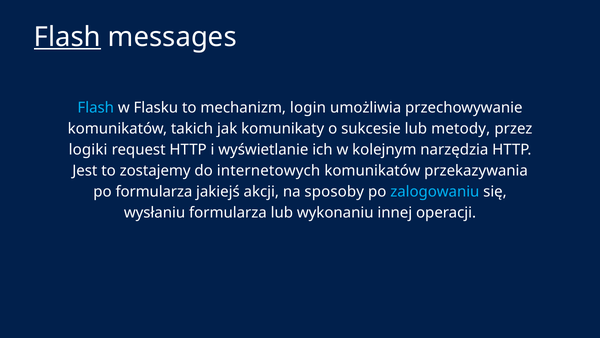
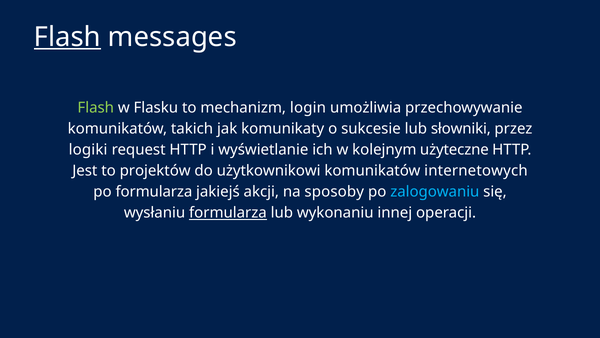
Flash at (96, 107) colour: light blue -> light green
metody: metody -> słowniki
narzędzia: narzędzia -> użyteczne
zostajemy: zostajemy -> projektów
internetowych: internetowych -> użytkownikowi
przekazywania: przekazywania -> internetowych
formularza at (228, 213) underline: none -> present
